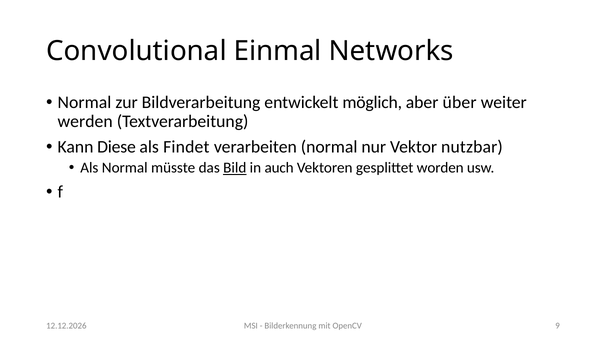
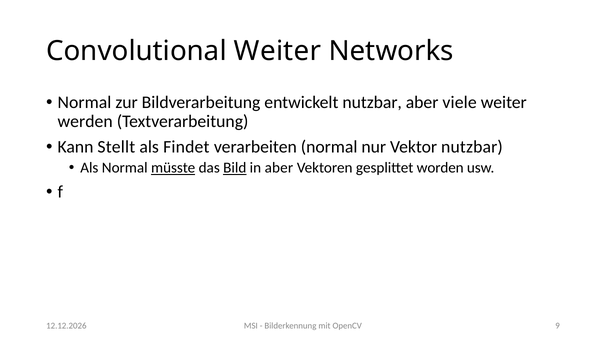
Convolutional Einmal: Einmal -> Weiter
entwickelt möglich: möglich -> nutzbar
über: über -> viele
Diese: Diese -> Stellt
müsste underline: none -> present
in auch: auch -> aber
